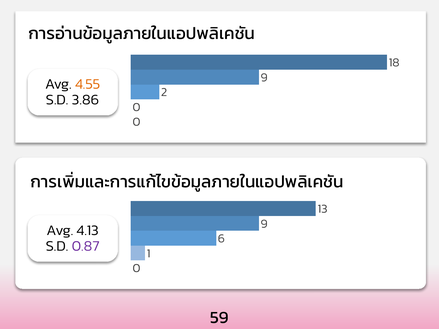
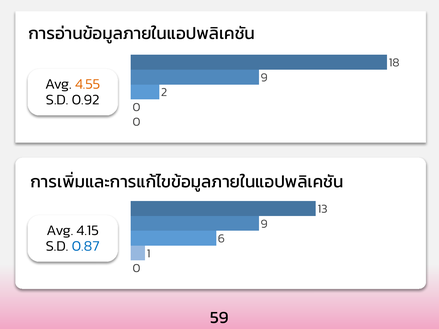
3.86: 3.86 -> 0.92
4.13: 4.13 -> 4.15
0.87 colour: purple -> blue
